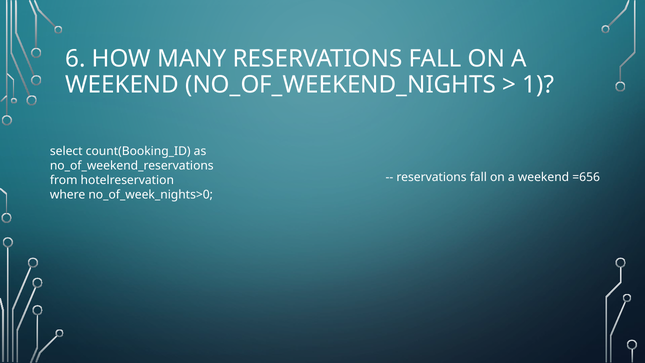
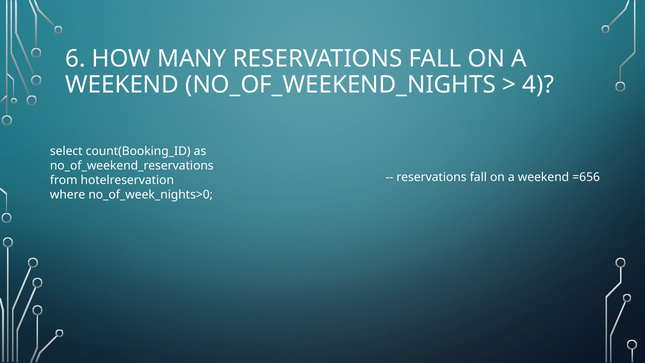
1: 1 -> 4
